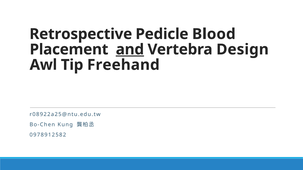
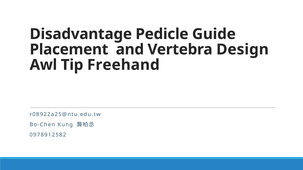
Retrospective: Retrospective -> Disadvantage
Blood: Blood -> Guide
and underline: present -> none
